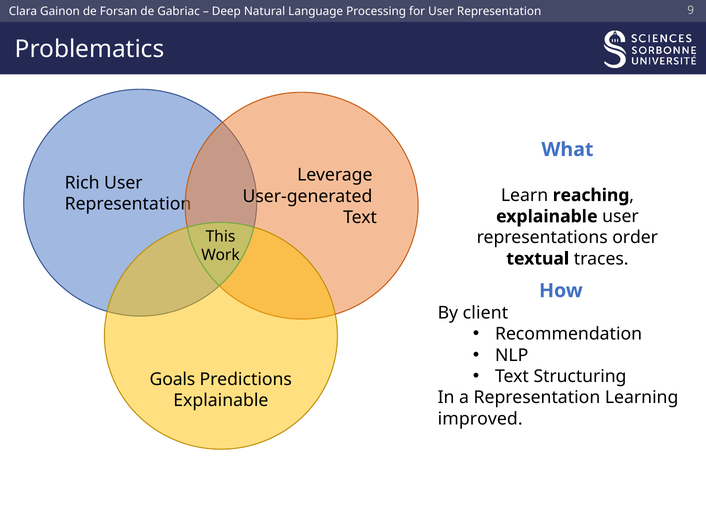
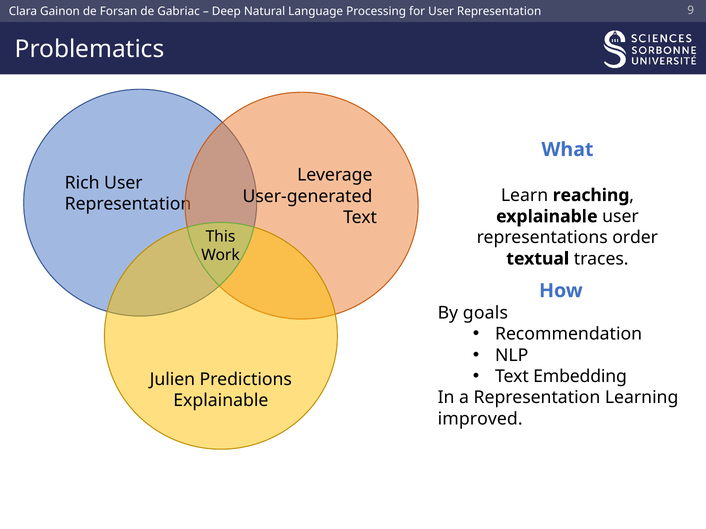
client: client -> goals
Structuring: Structuring -> Embedding
Goals: Goals -> Julien
